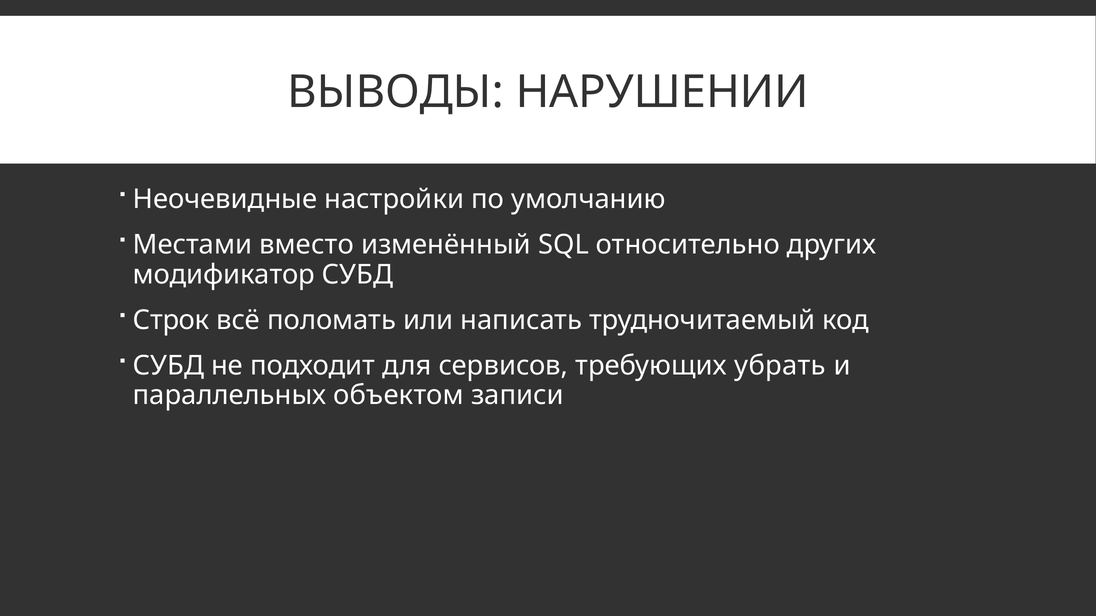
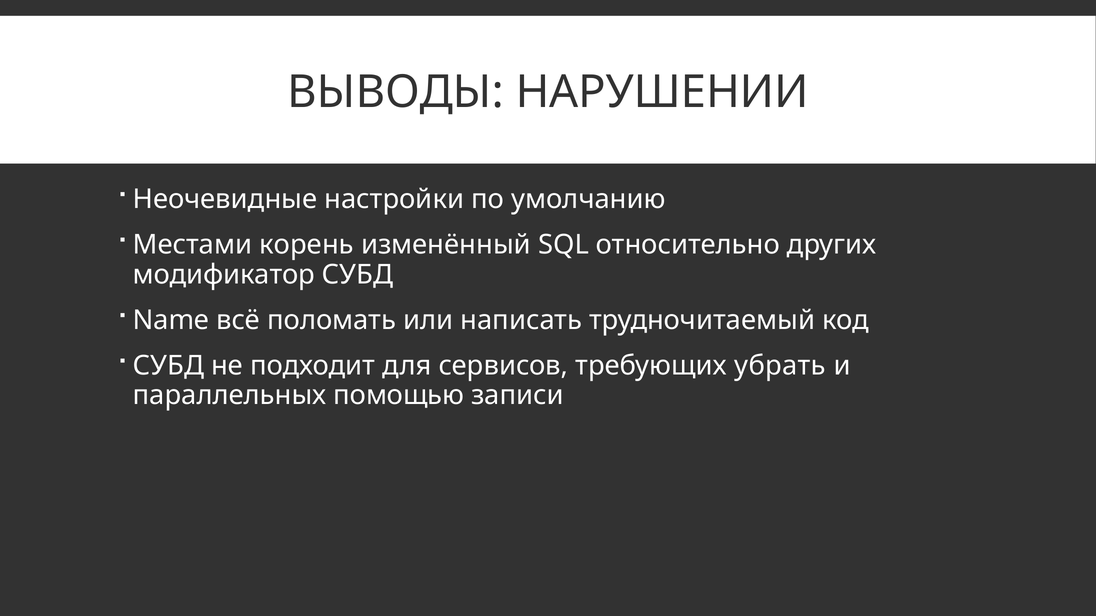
вместо: вместо -> корень
Строк: Строк -> Name
объектом: объектом -> помощью
